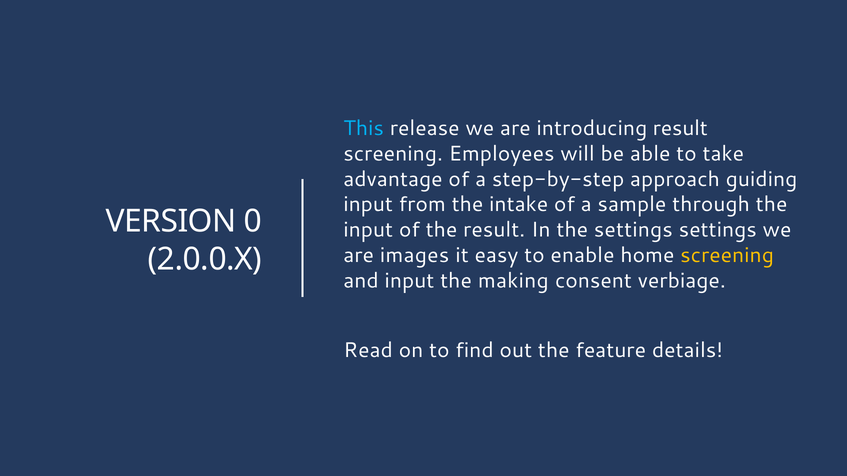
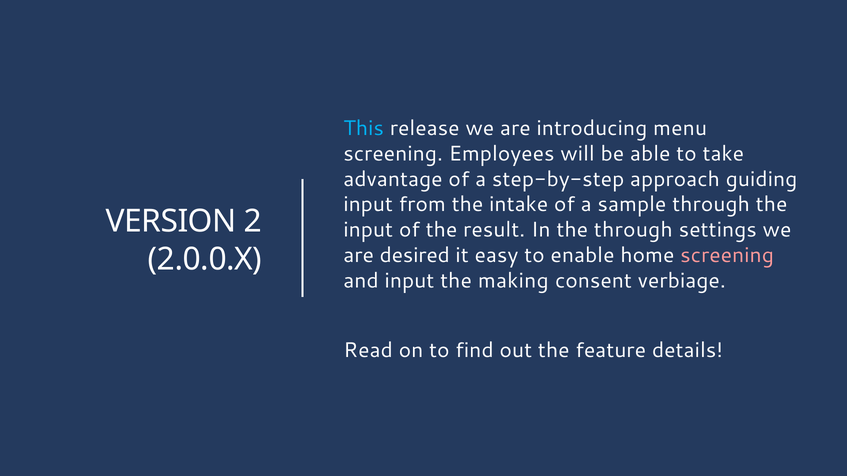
introducing result: result -> menu
0: 0 -> 2
the settings: settings -> through
images: images -> desired
screening at (727, 255) colour: yellow -> pink
